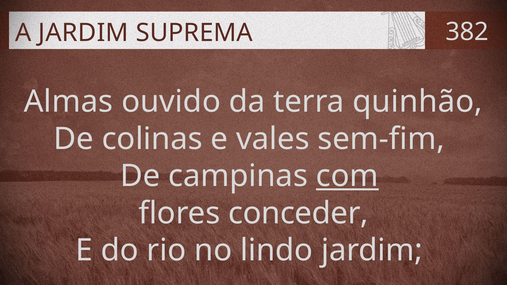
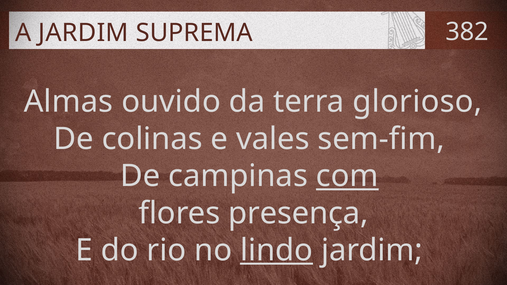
quinhão: quinhão -> glorioso
conceder: conceder -> presença
lindo underline: none -> present
